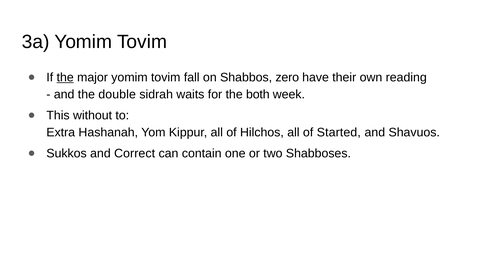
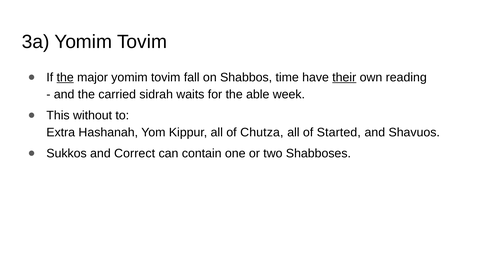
zero: zero -> time
their underline: none -> present
double: double -> carried
both: both -> able
Hilchos: Hilchos -> Chutza
